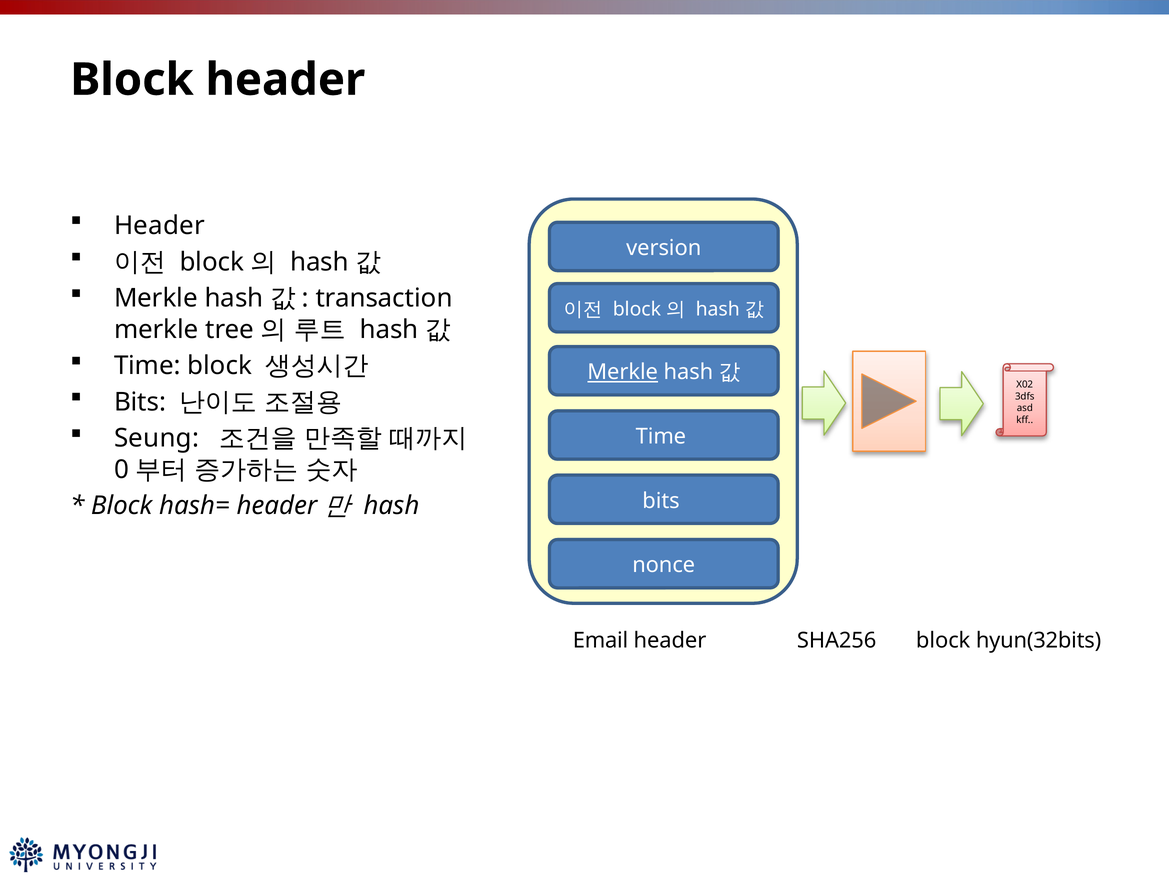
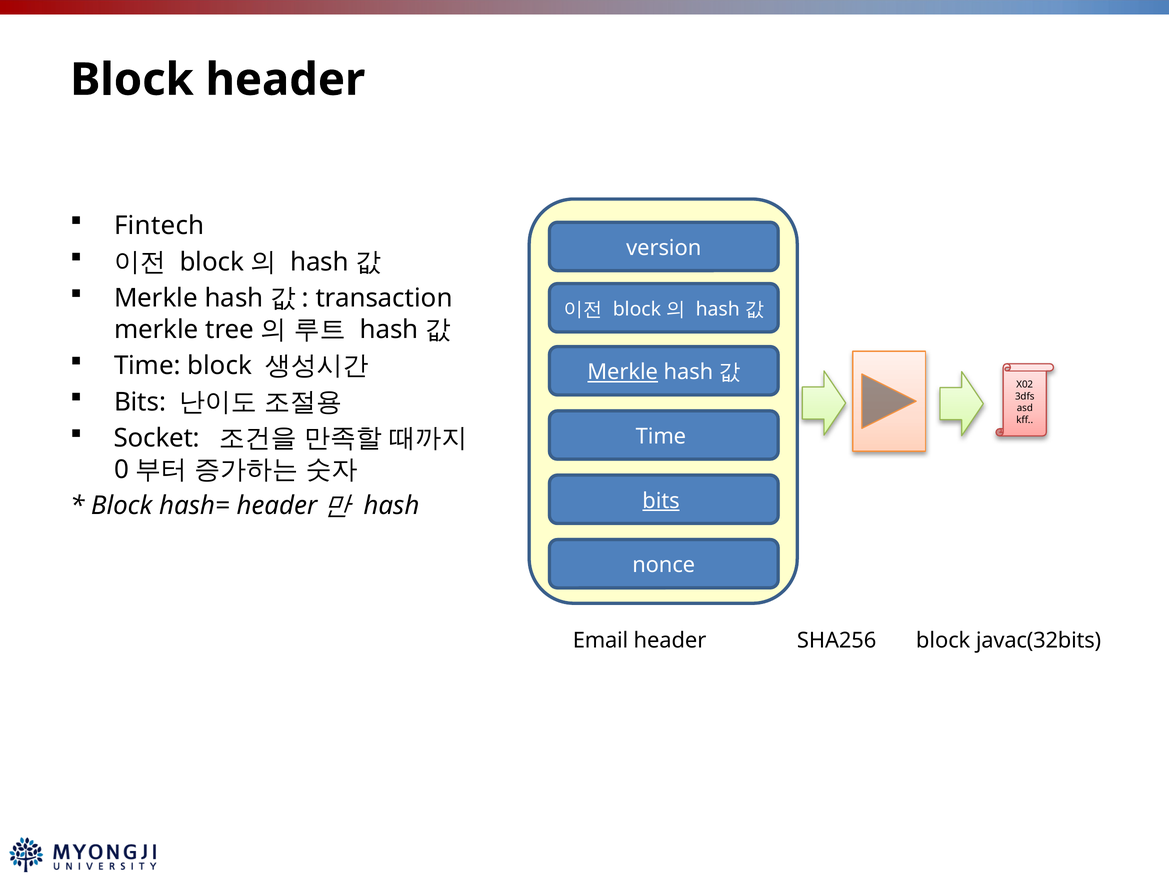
Header at (159, 226): Header -> Fintech
Seung: Seung -> Socket
bits at (661, 501) underline: none -> present
hyun(32bits: hyun(32bits -> javac(32bits
